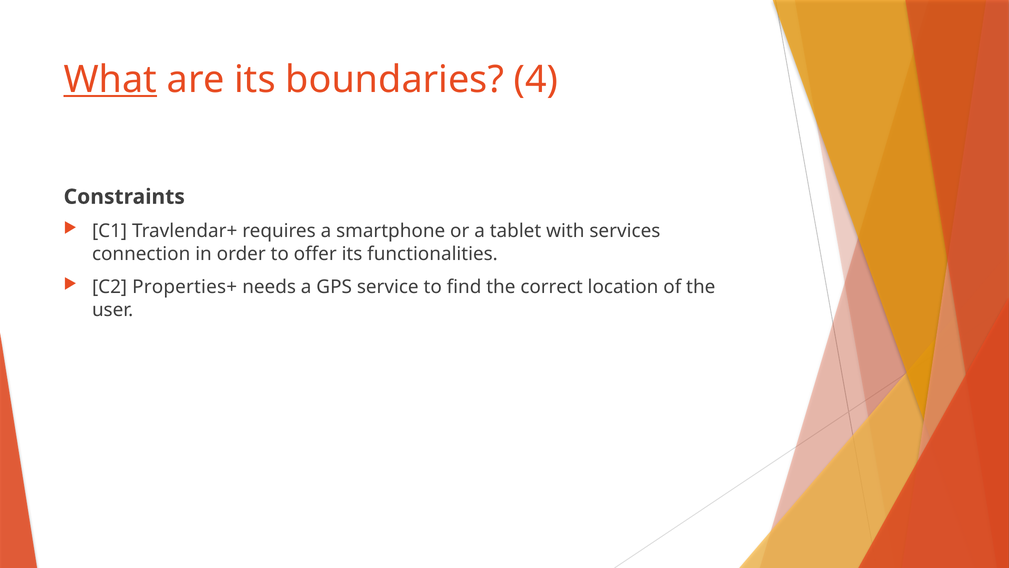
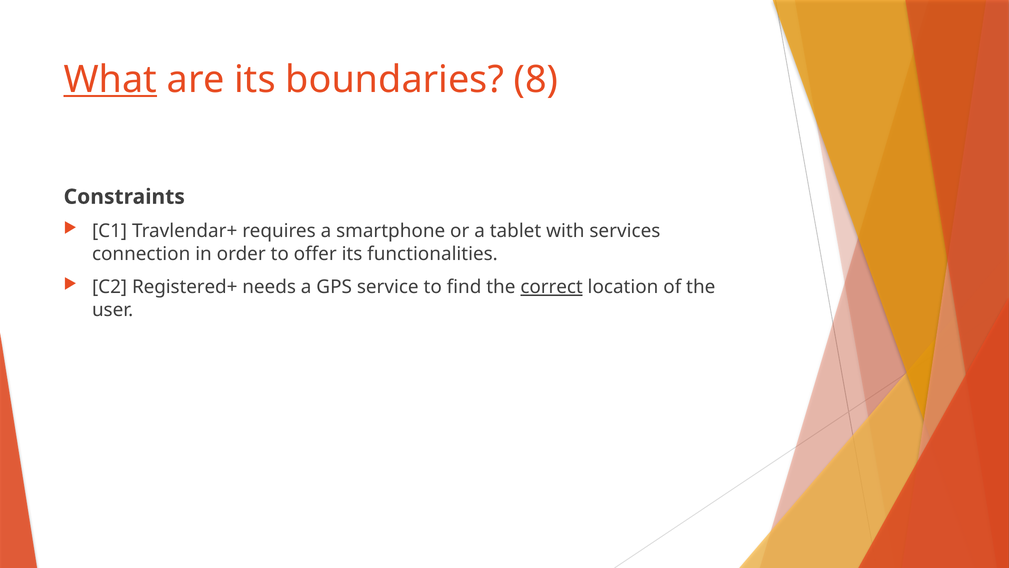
4: 4 -> 8
Properties+: Properties+ -> Registered+
correct underline: none -> present
